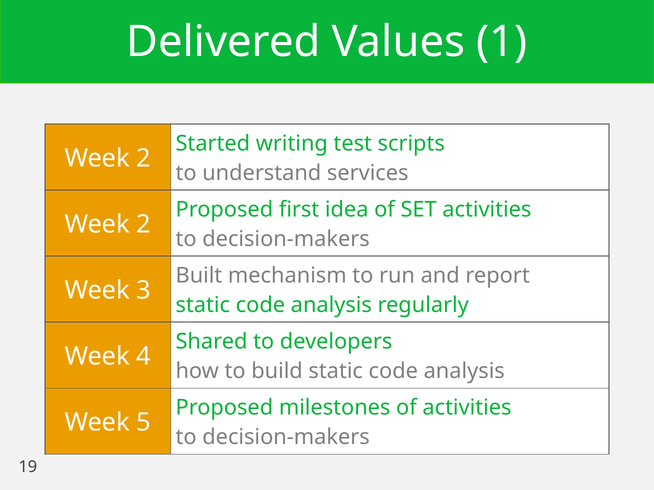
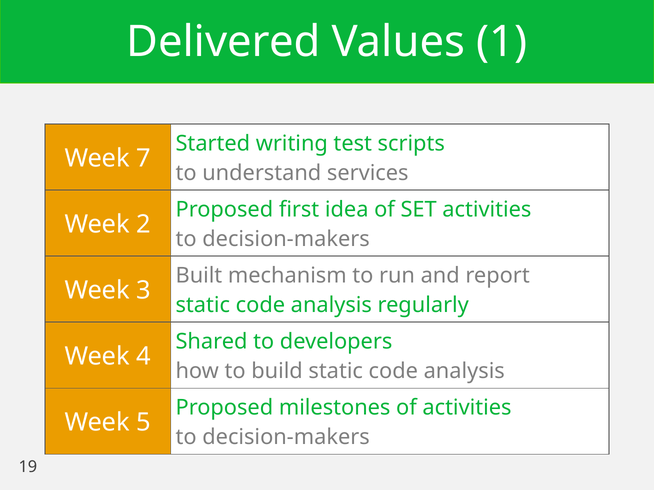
2 at (144, 159): 2 -> 7
